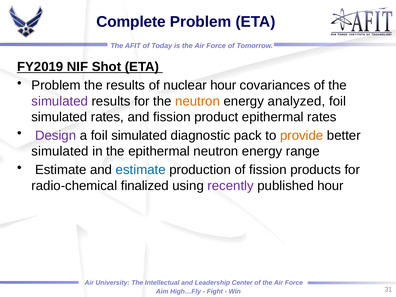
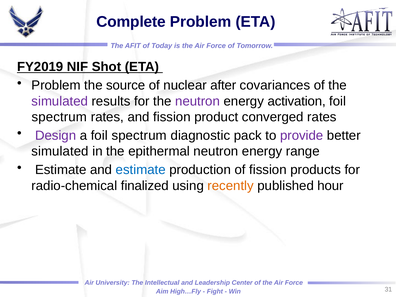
the results: results -> source
nuclear hour: hour -> after
neutron at (198, 101) colour: orange -> purple
analyzed: analyzed -> activation
simulated at (59, 117): simulated -> spectrum
product epithermal: epithermal -> converged
a foil simulated: simulated -> spectrum
provide colour: orange -> purple
recently colour: purple -> orange
